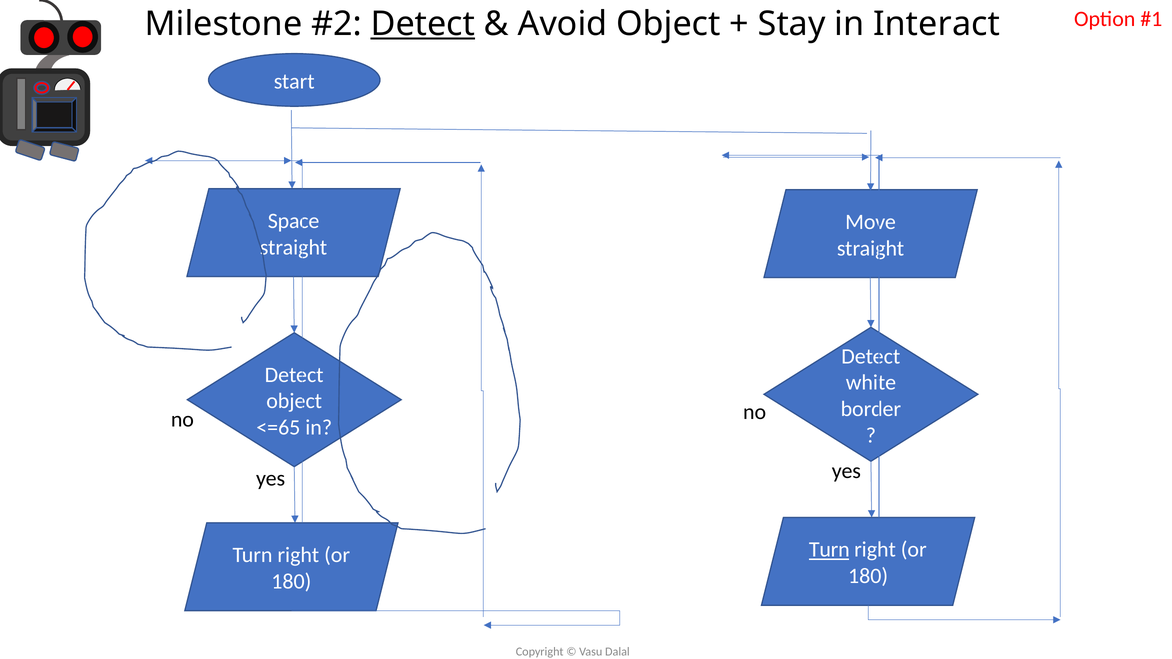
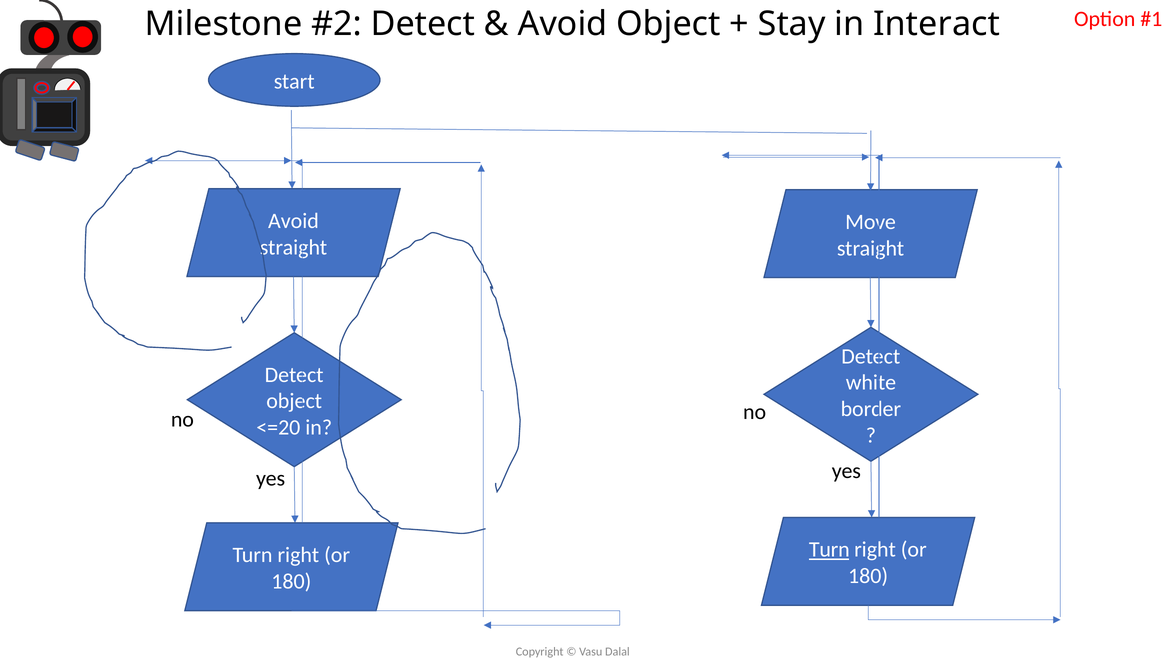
Detect at (423, 24) underline: present -> none
Space at (294, 221): Space -> Avoid
<=65: <=65 -> <=20
